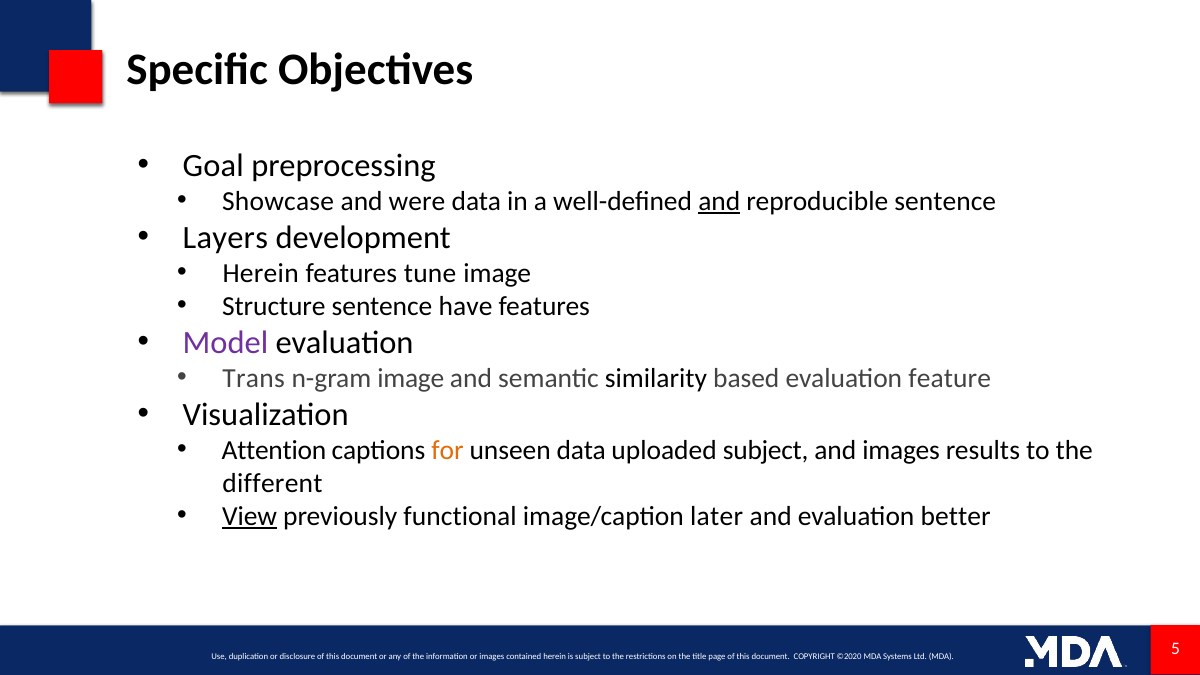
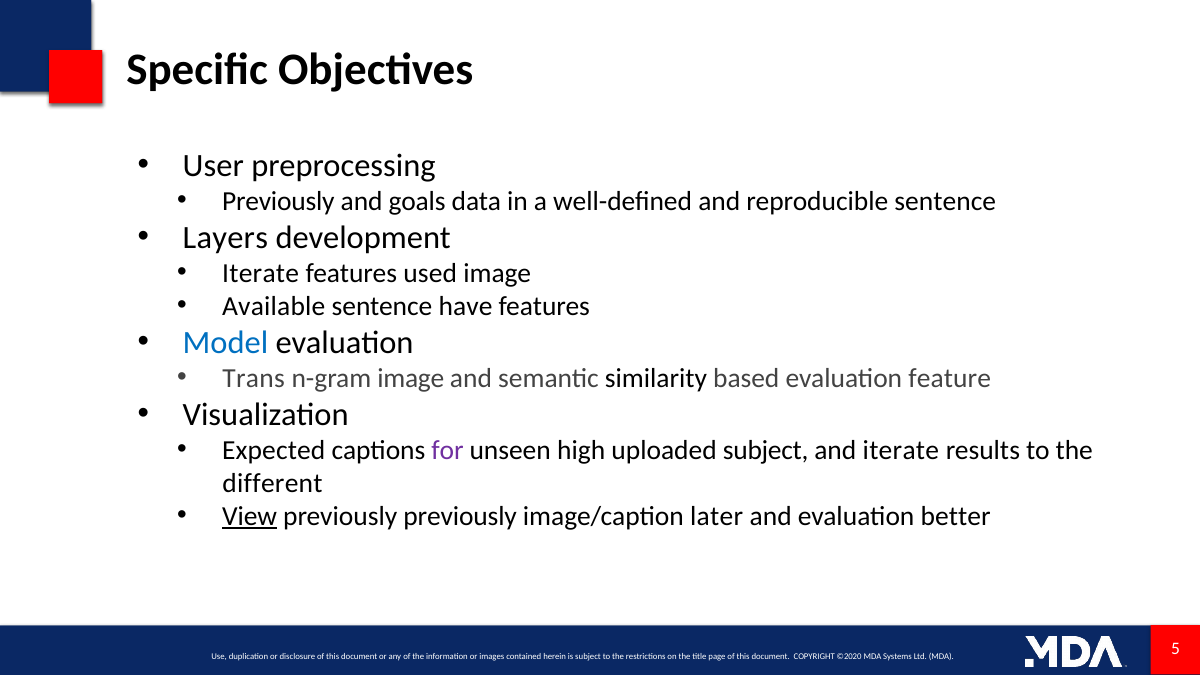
Goal: Goal -> User
Showcase at (278, 201): Showcase -> Previously
were: were -> goals
and at (719, 201) underline: present -> none
Herein at (261, 273): Herein -> Iterate
tune: tune -> used
Structure: Structure -> Available
Model colour: purple -> blue
Attention: Attention -> Expected
for colour: orange -> purple
unseen data: data -> high
and images: images -> iterate
previously functional: functional -> previously
